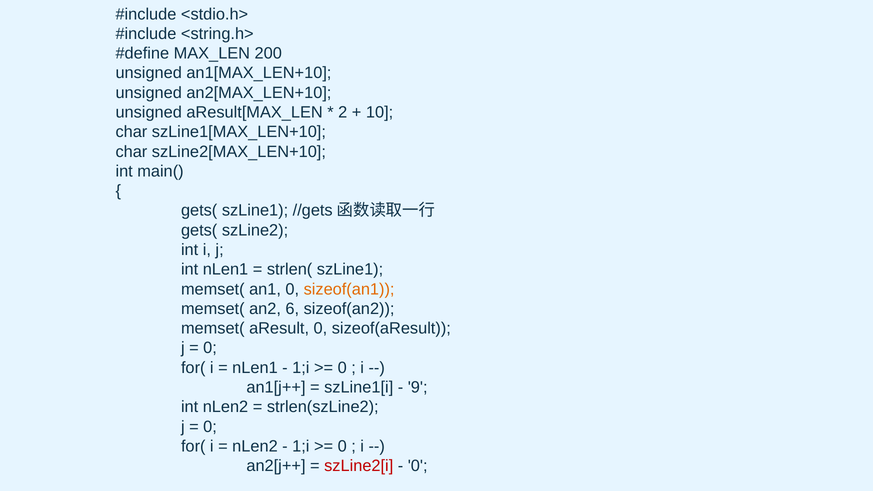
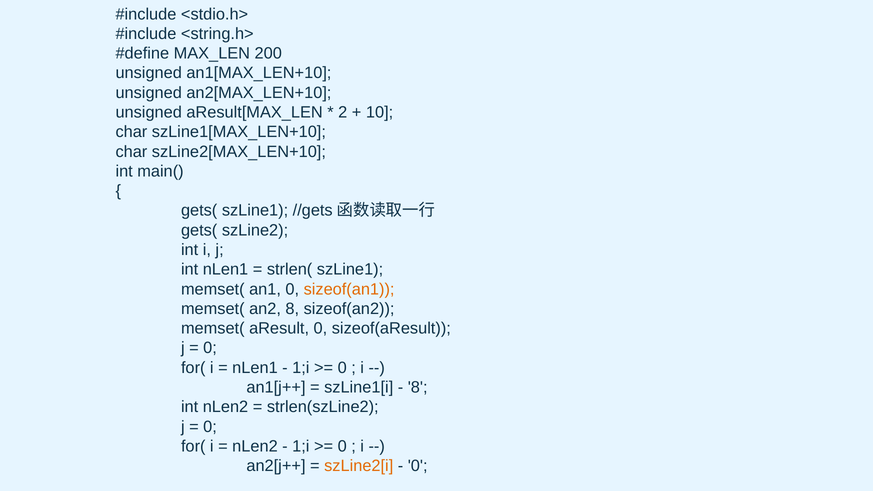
an2 6: 6 -> 8
9 at (418, 387): 9 -> 8
szLine2[i colour: red -> orange
